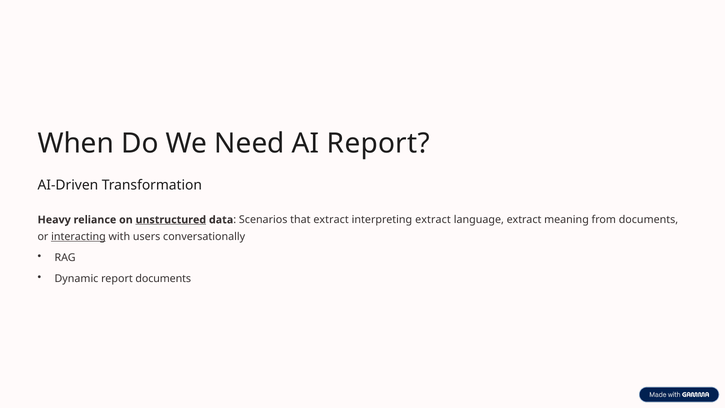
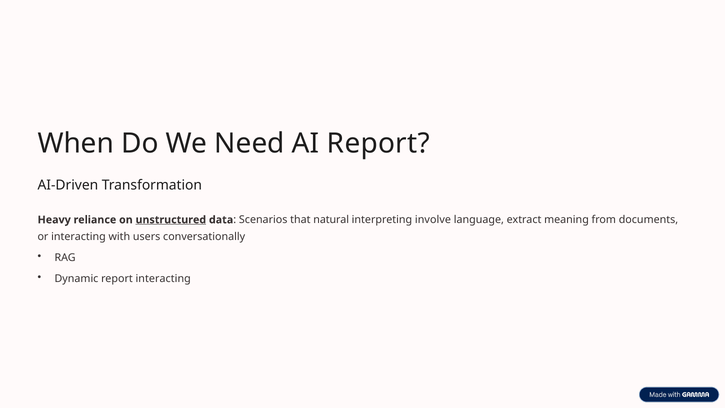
that extract: extract -> natural
interpreting extract: extract -> involve
interacting at (78, 237) underline: present -> none
report documents: documents -> interacting
